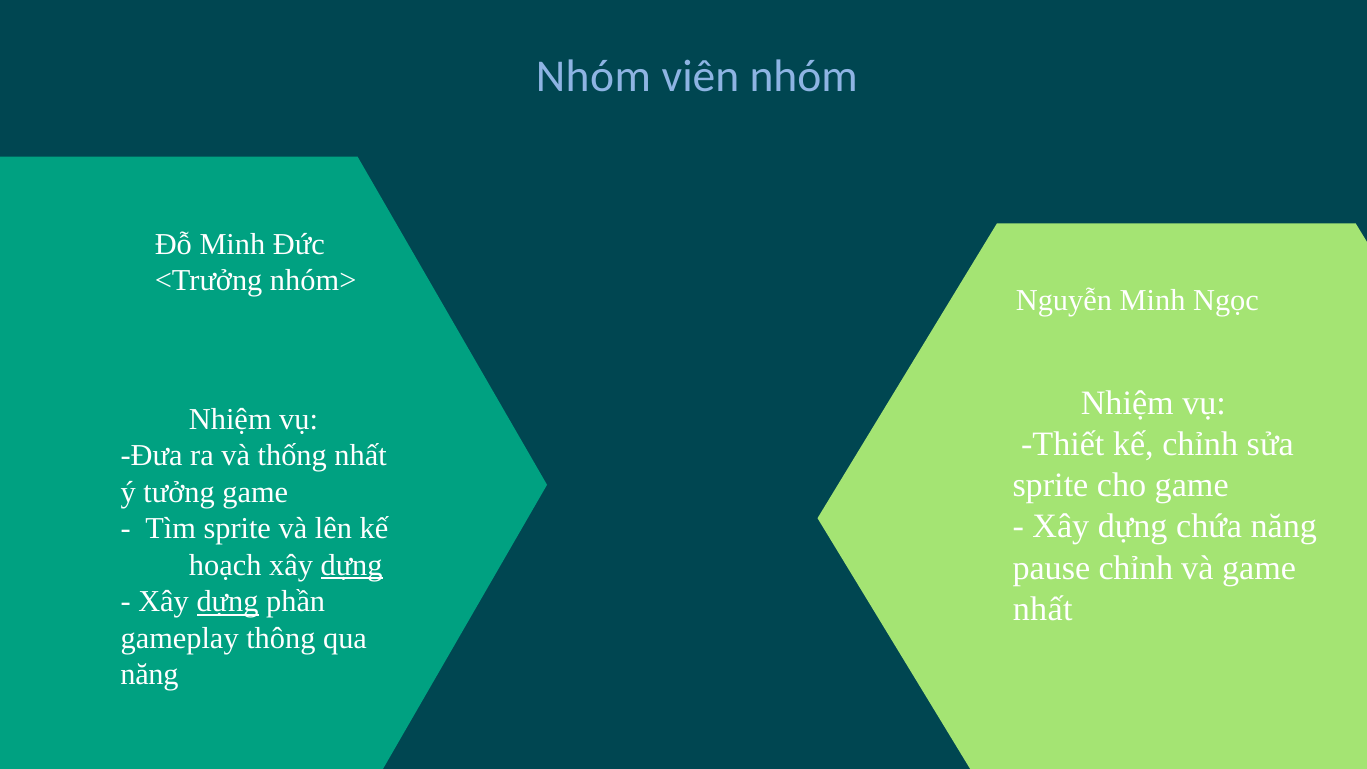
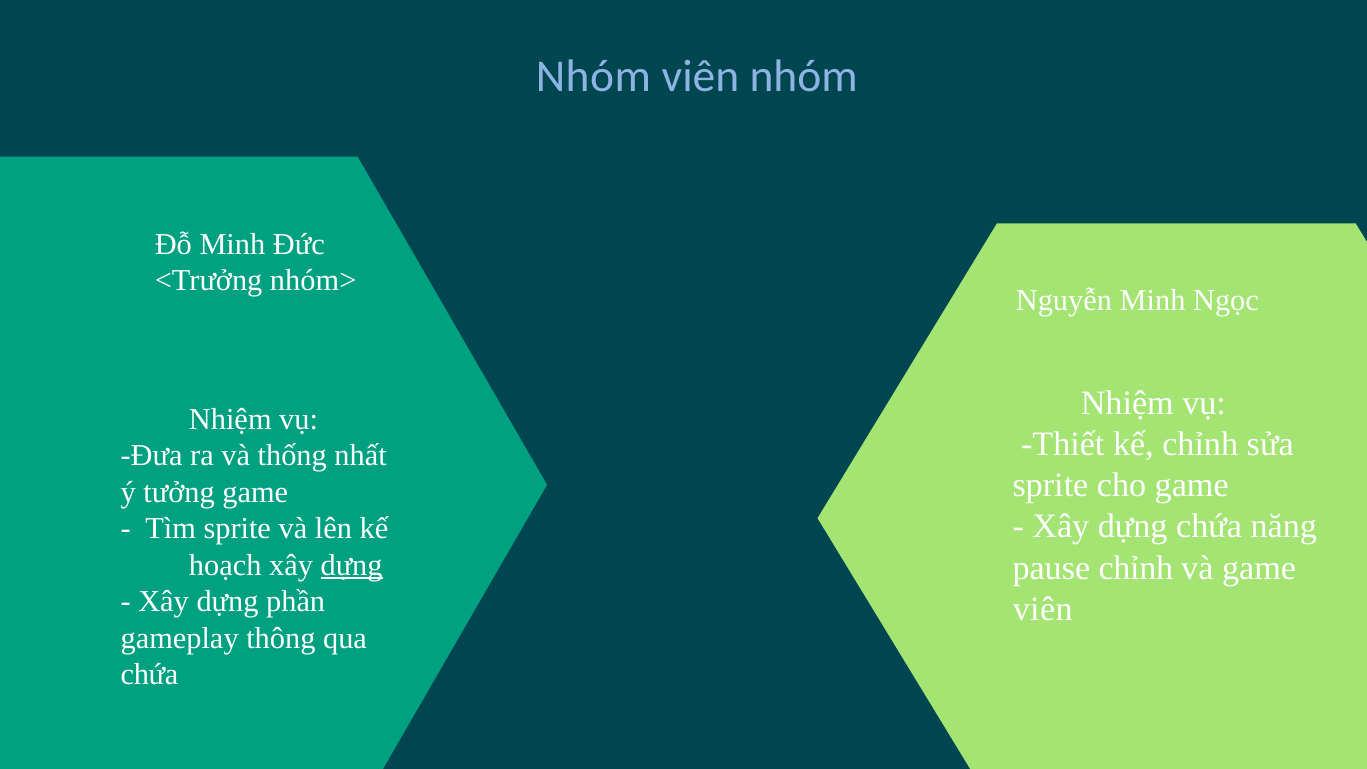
dựng at (228, 602) underline: present -> none
nhất at (1043, 609): nhất -> viên
năng at (149, 675): năng -> chứa
